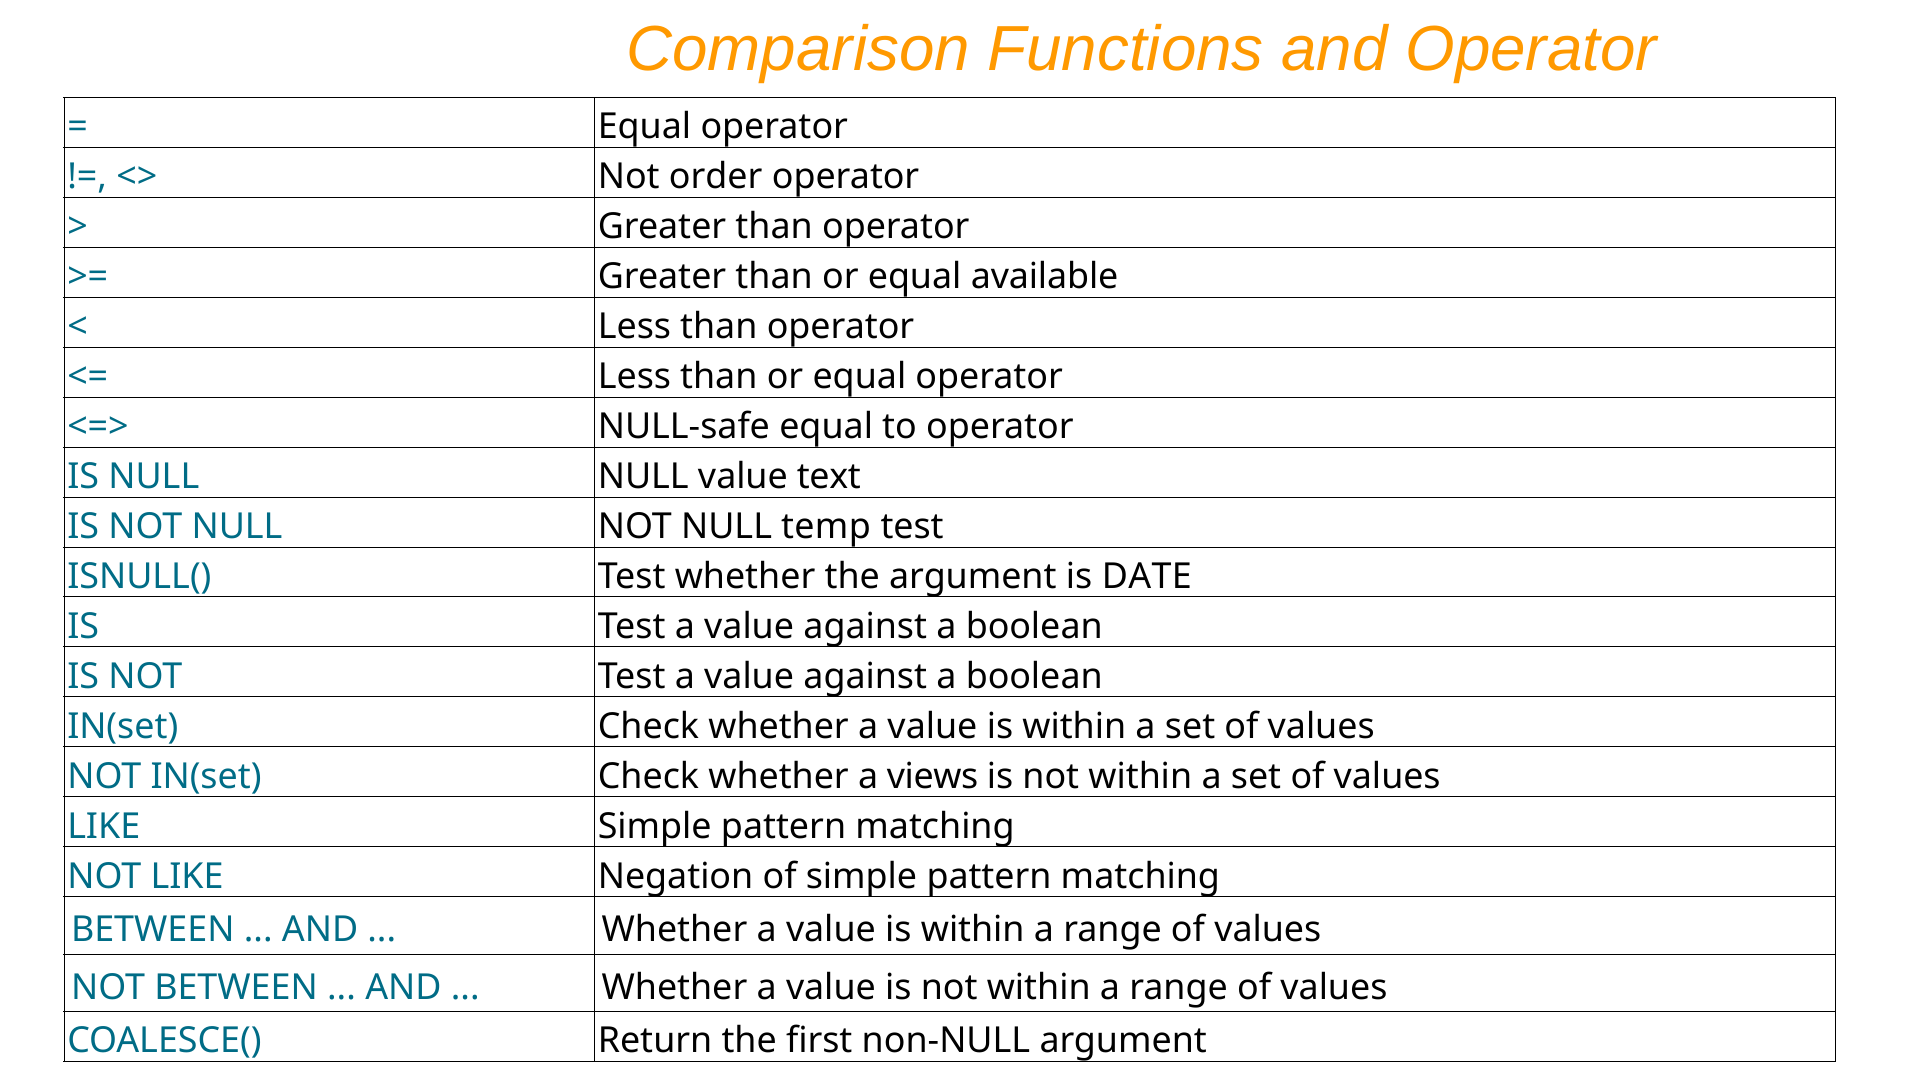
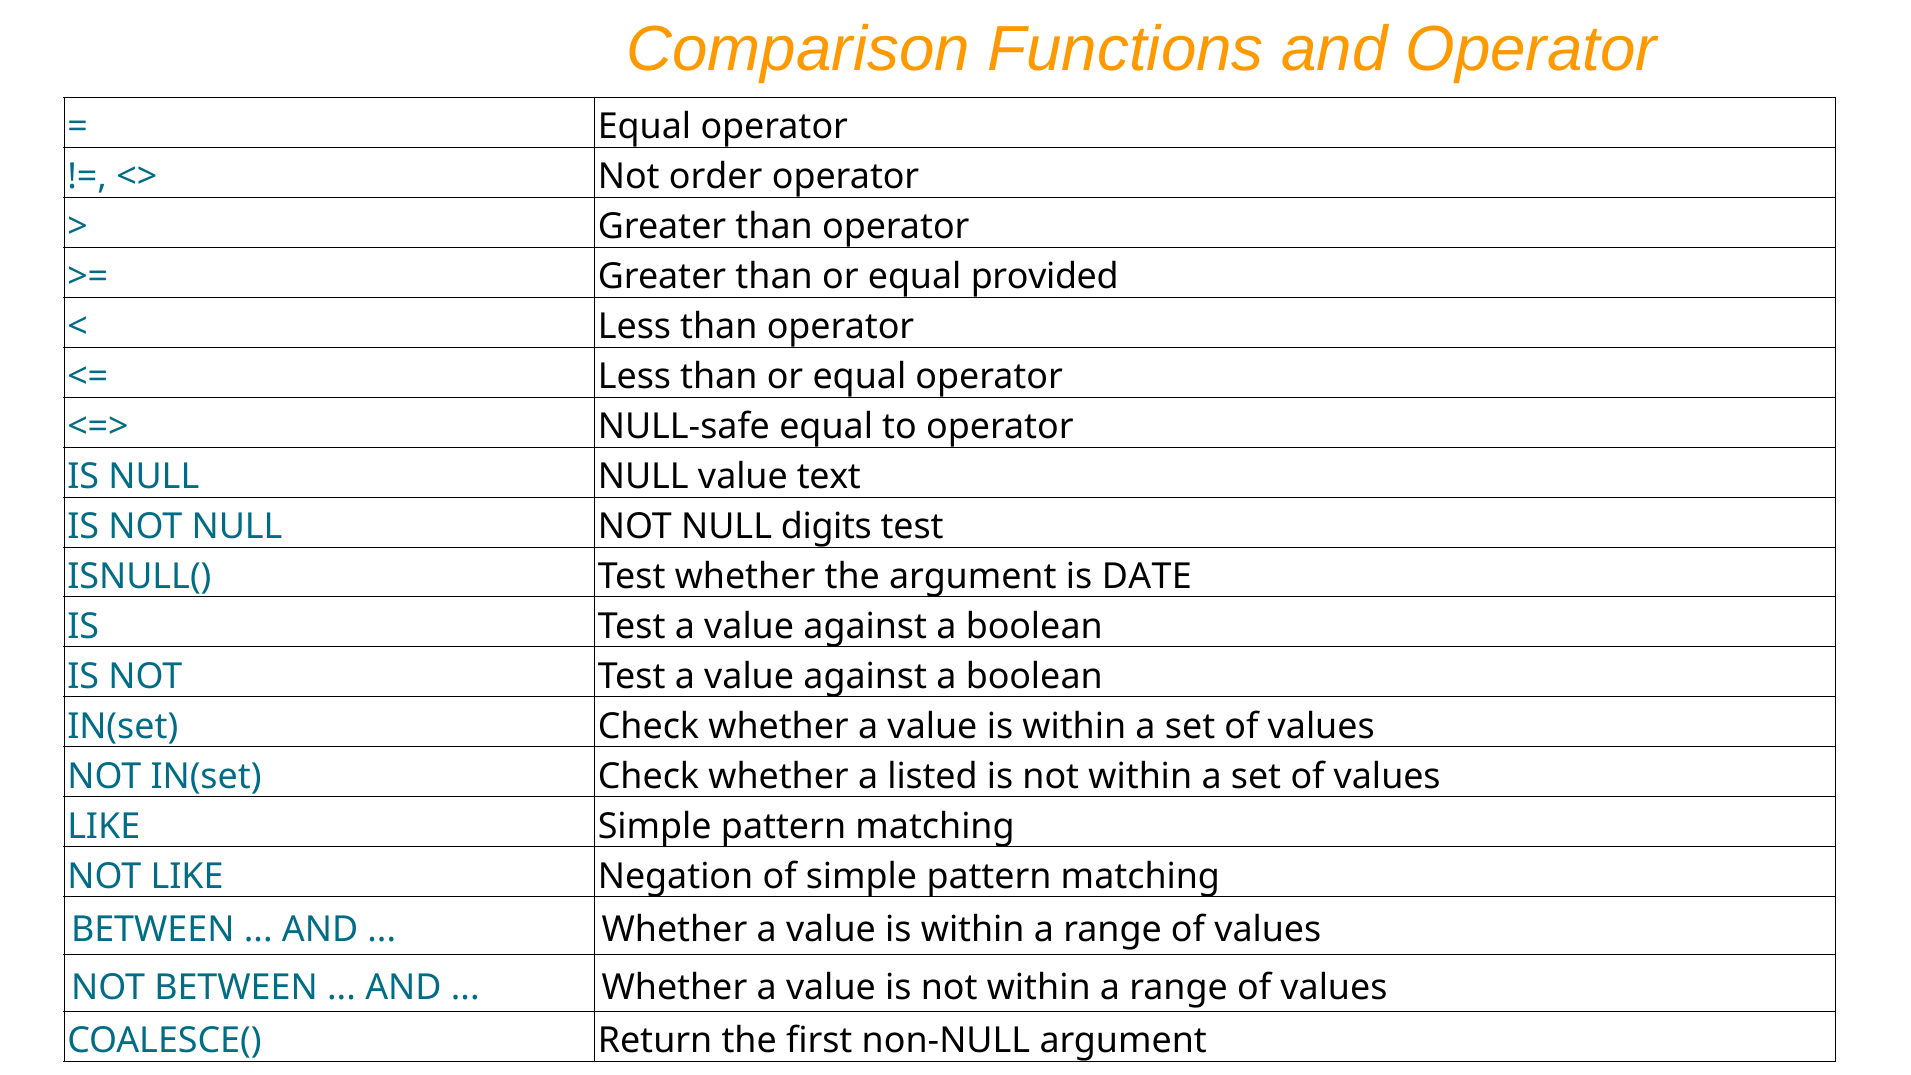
available: available -> provided
temp: temp -> digits
views: views -> listed
